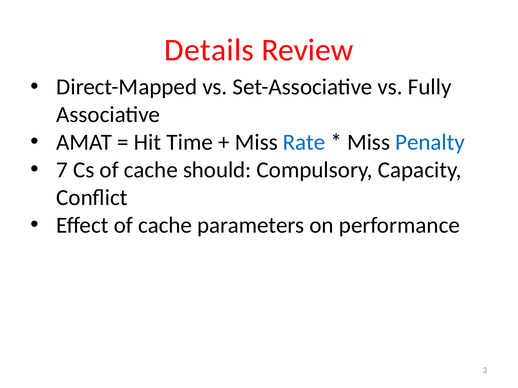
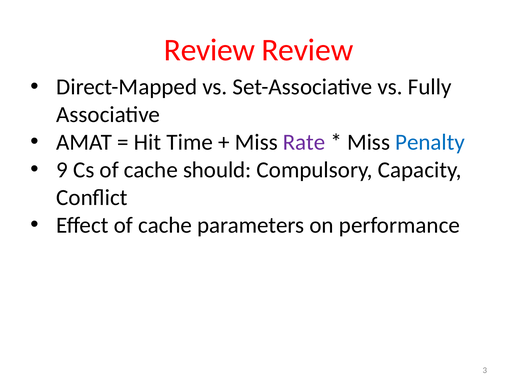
Details at (209, 50): Details -> Review
Rate colour: blue -> purple
7: 7 -> 9
